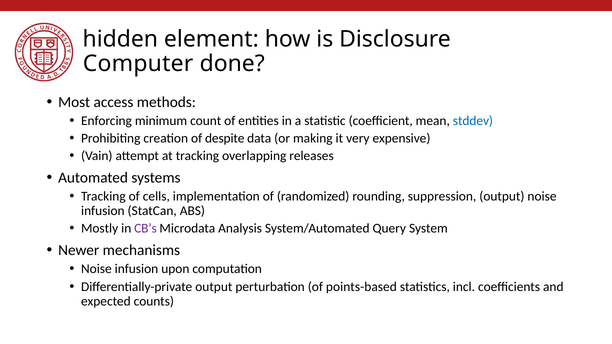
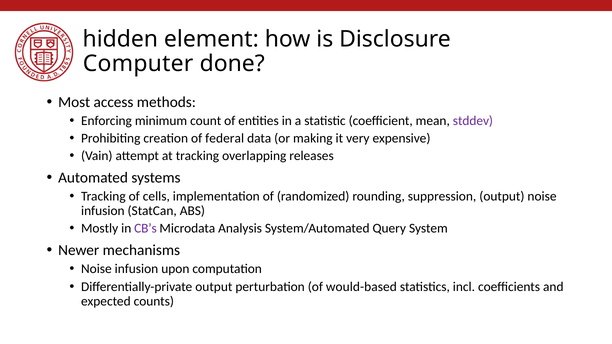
stddev colour: blue -> purple
despite: despite -> federal
points-based: points-based -> would-based
